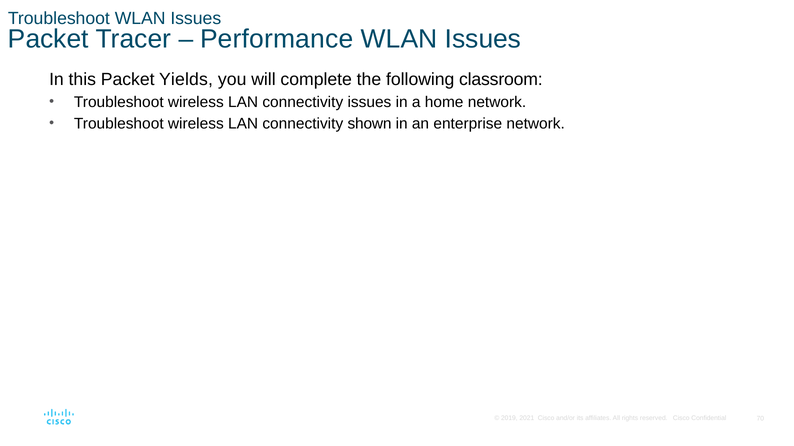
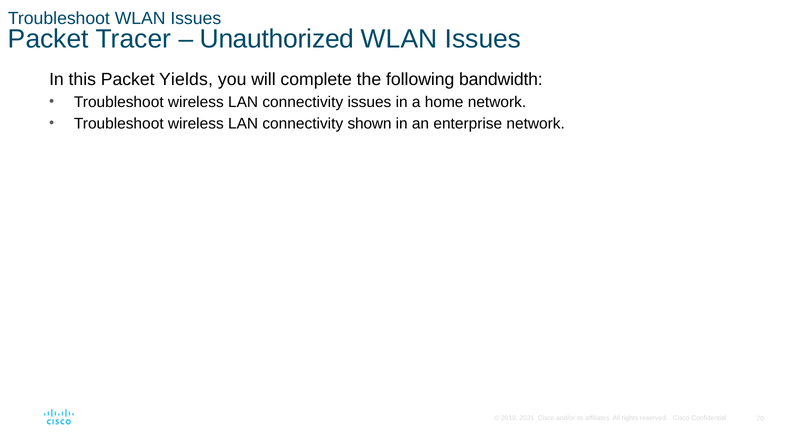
Performance: Performance -> Unauthorized
classroom: classroom -> bandwidth
